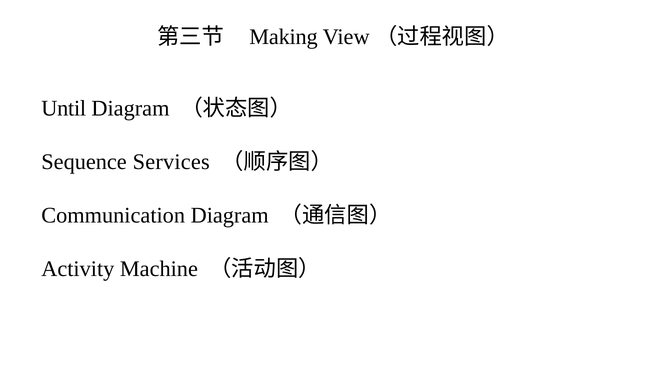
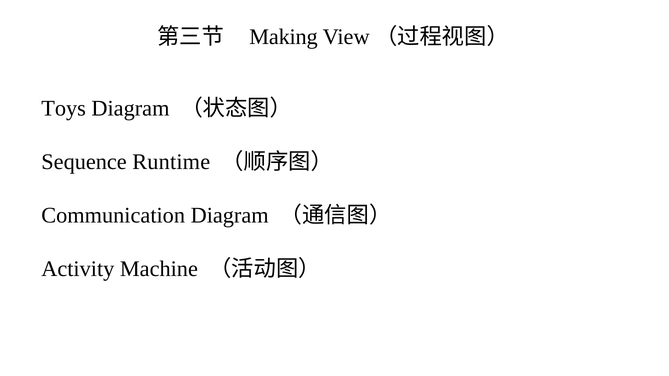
Until: Until -> Toys
Services: Services -> Runtime
